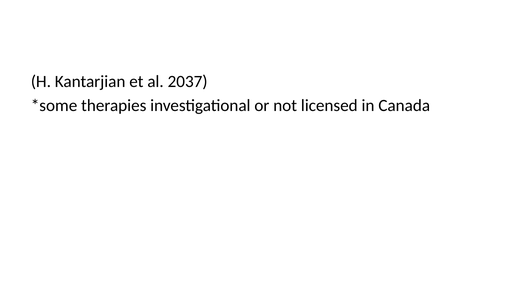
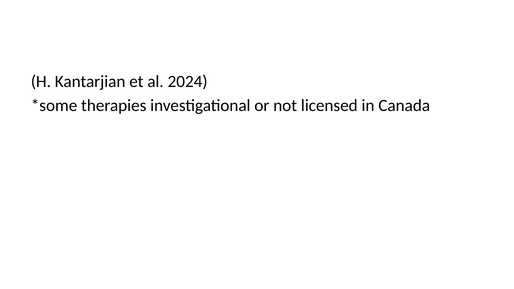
2037: 2037 -> 2024
